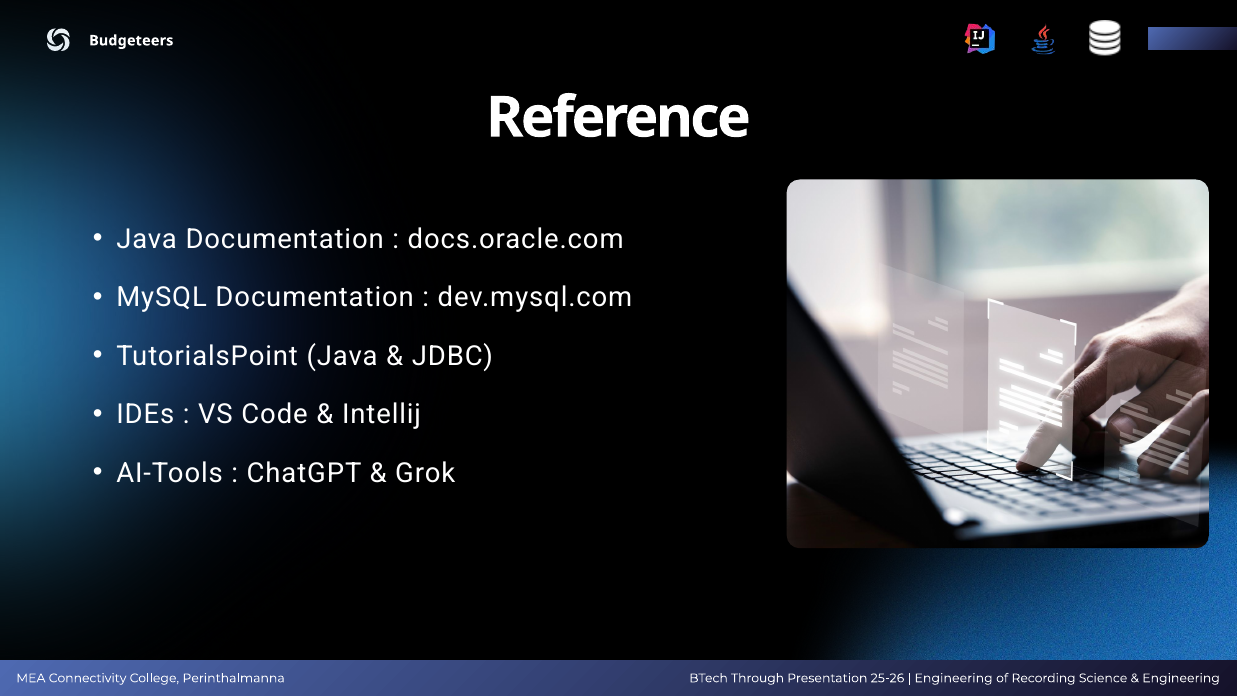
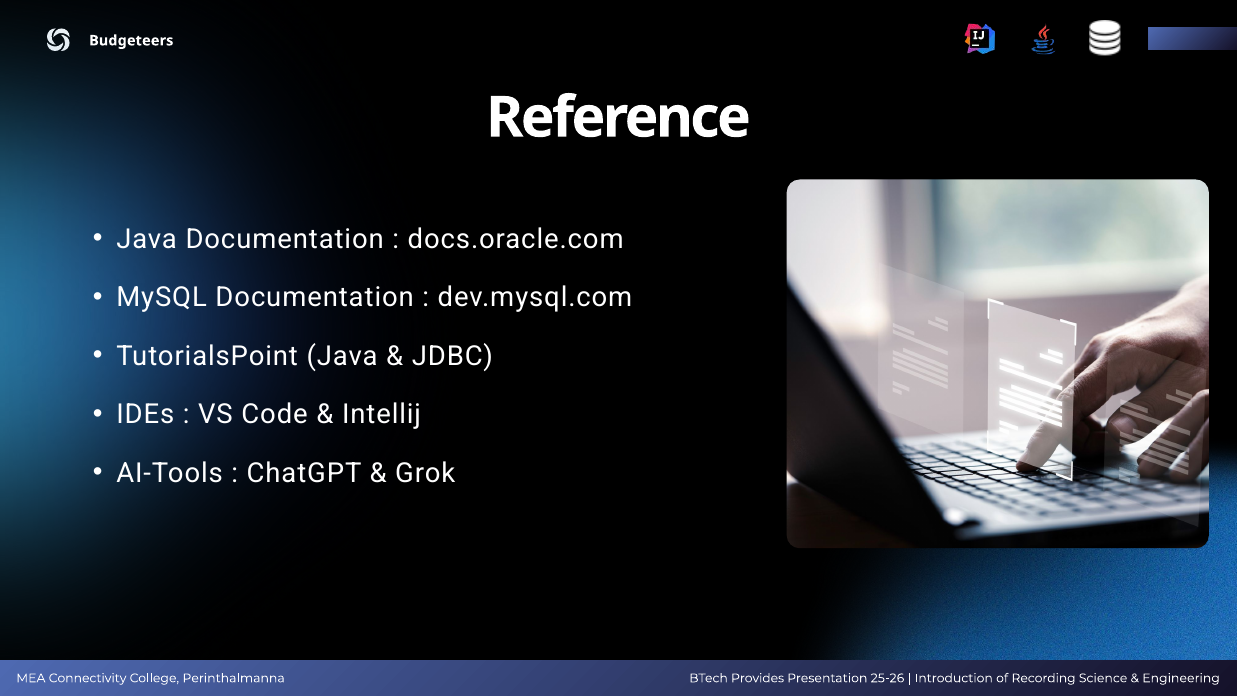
Through: Through -> Provides
Engineering at (954, 678): Engineering -> Introduction
